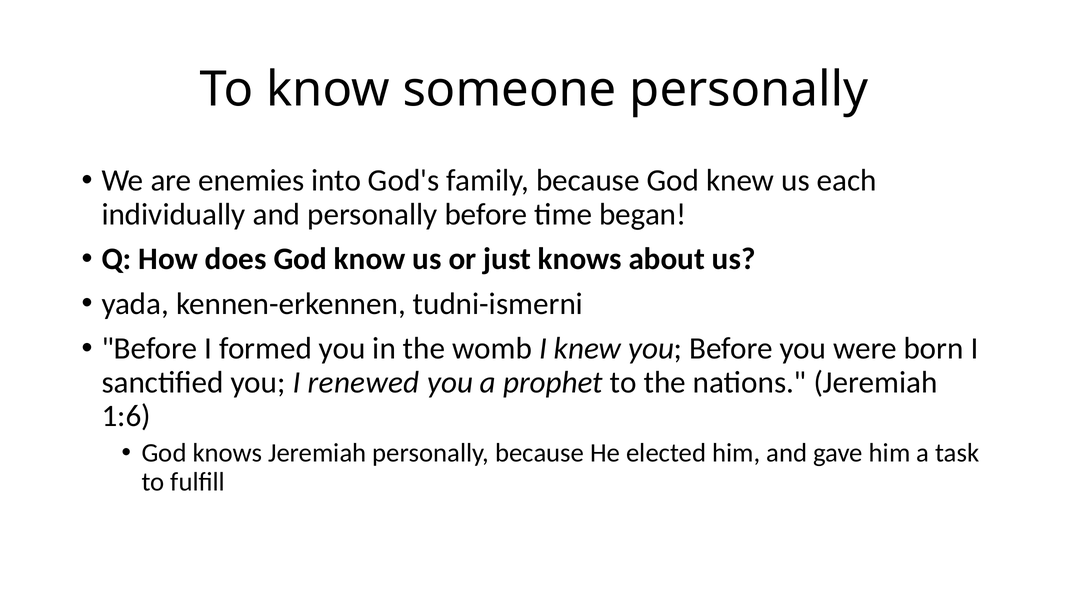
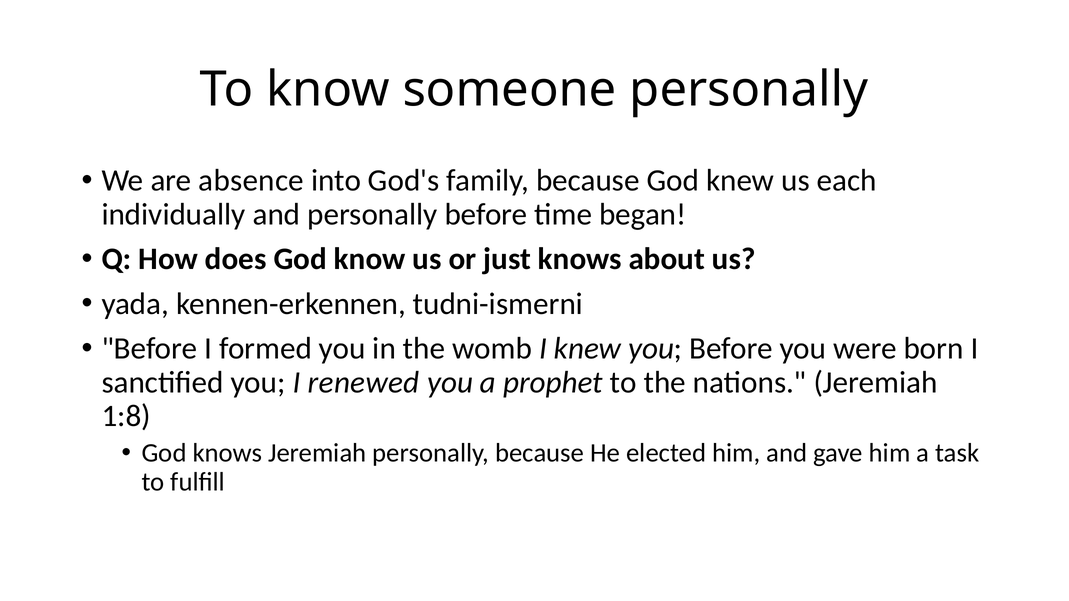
enemies: enemies -> absence
1:6: 1:6 -> 1:8
